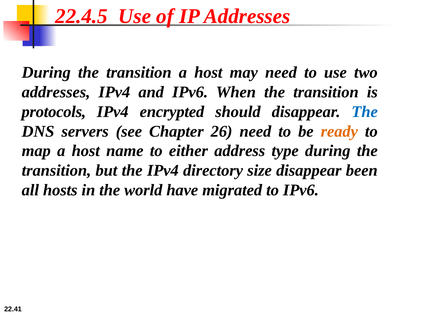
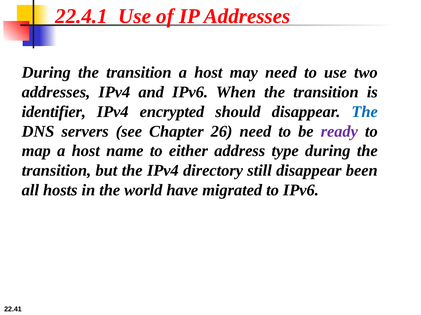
22.4.5: 22.4.5 -> 22.4.1
protocols: protocols -> identifier
ready colour: orange -> purple
size: size -> still
